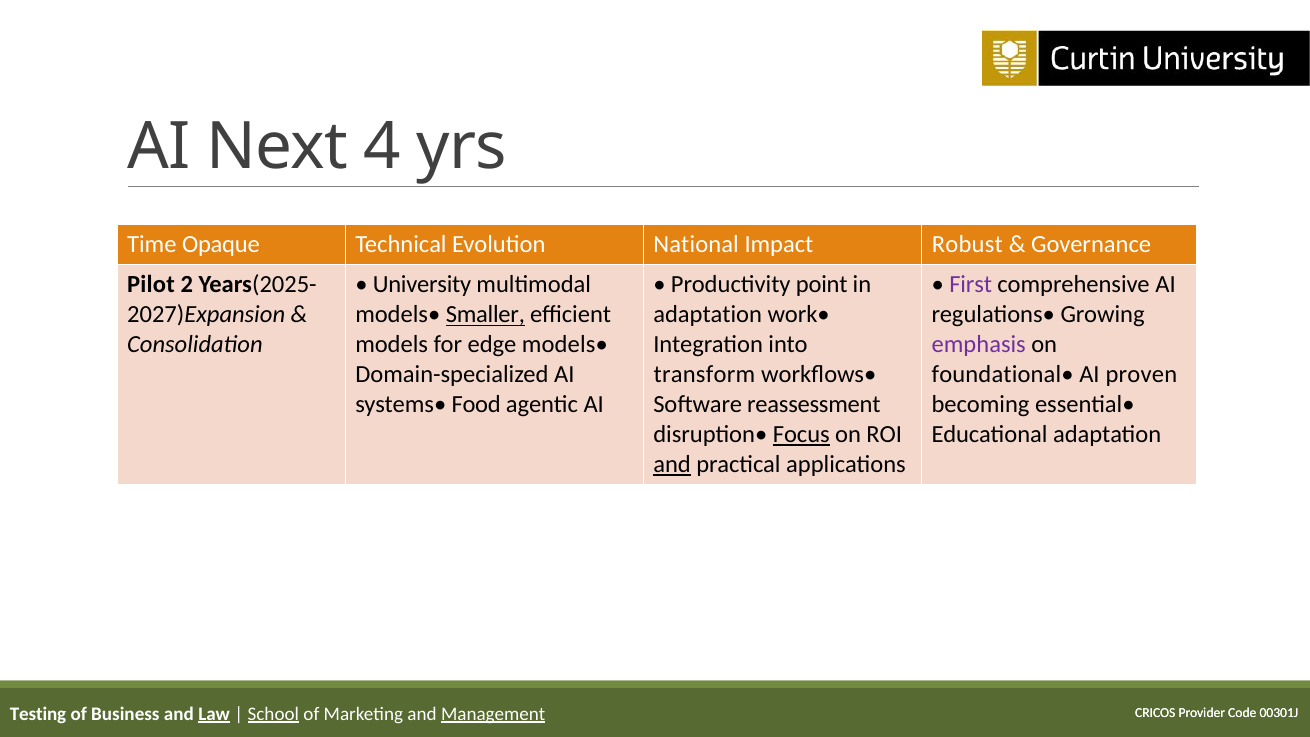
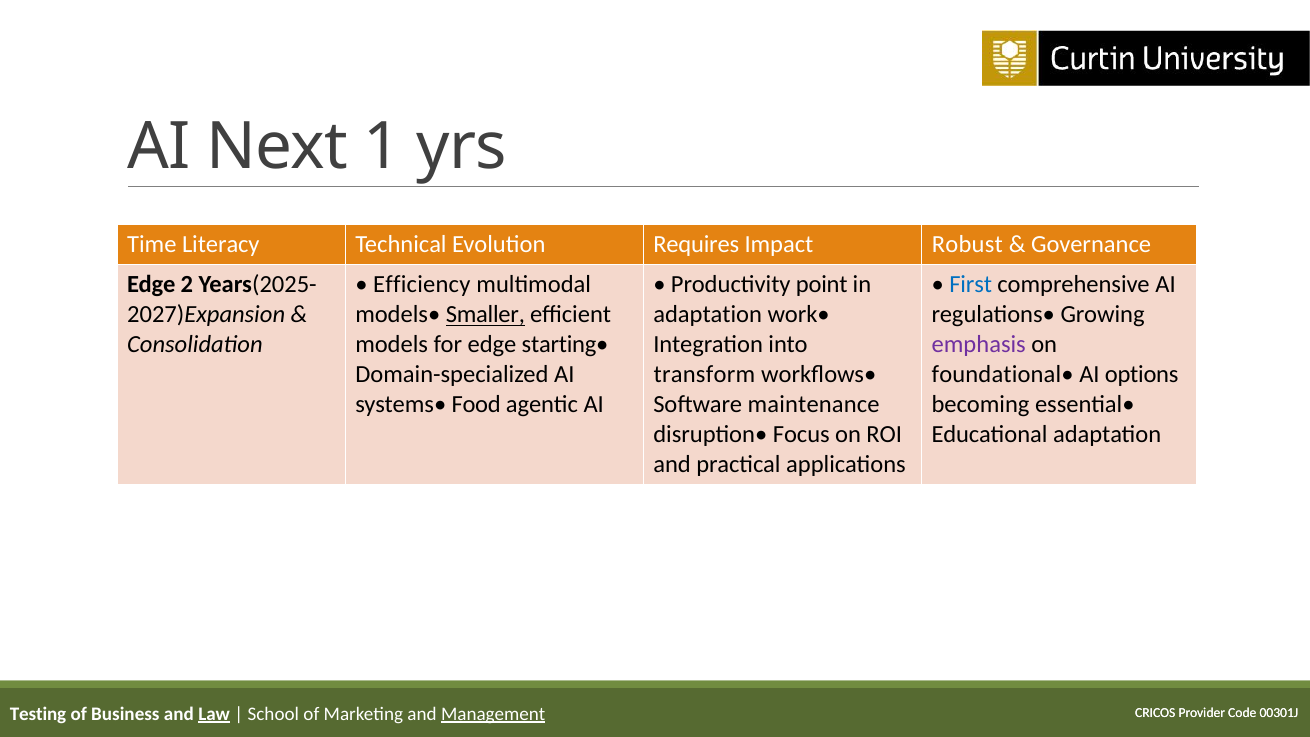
4: 4 -> 1
Opaque: Opaque -> Literacy
National: National -> Requires
Pilot at (151, 285): Pilot -> Edge
University: University -> Efficiency
First colour: purple -> blue
edge models•: models• -> starting•
proven: proven -> options
reassessment: reassessment -> maintenance
Focus underline: present -> none
and at (672, 465) underline: present -> none
School underline: present -> none
